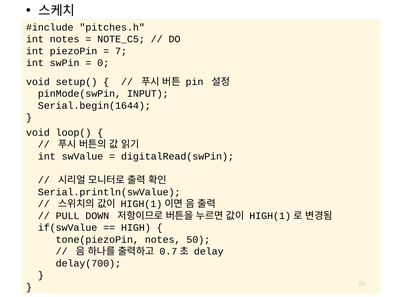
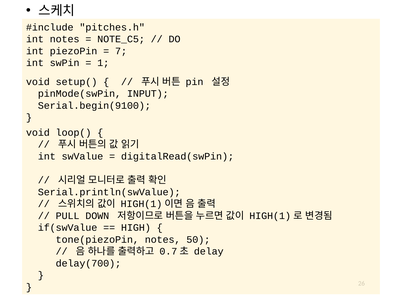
0: 0 -> 1
Serial.begin(1644: Serial.begin(1644 -> Serial.begin(9100
